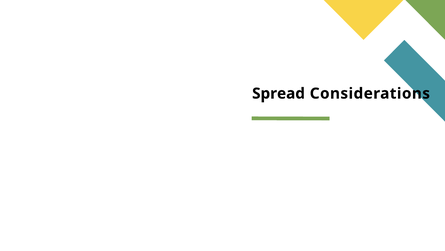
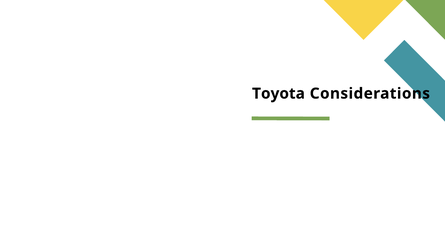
Spread: Spread -> Toyota
